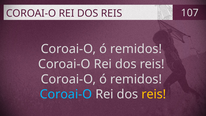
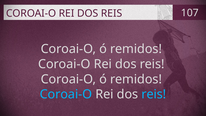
reis at (154, 94) colour: yellow -> light blue
